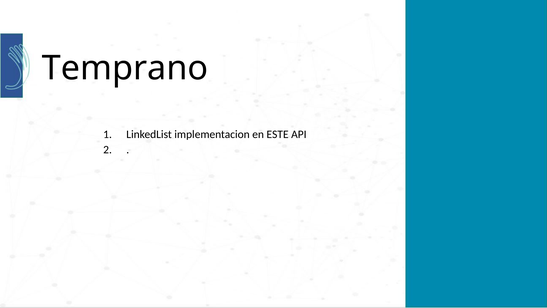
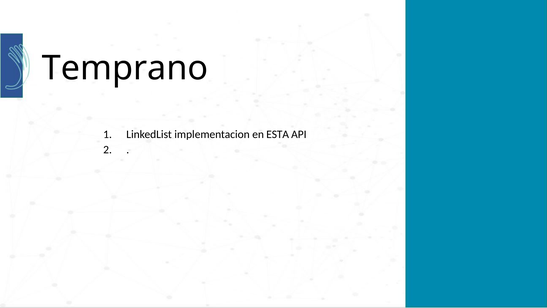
ESTE: ESTE -> ESTA
